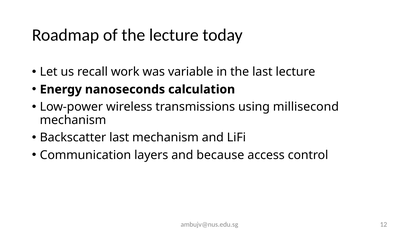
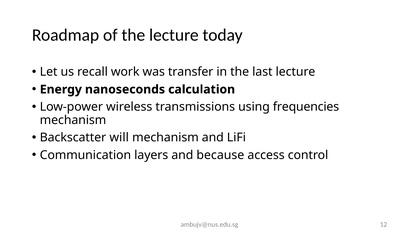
variable: variable -> transfer
millisecond: millisecond -> frequencies
Backscatter last: last -> will
